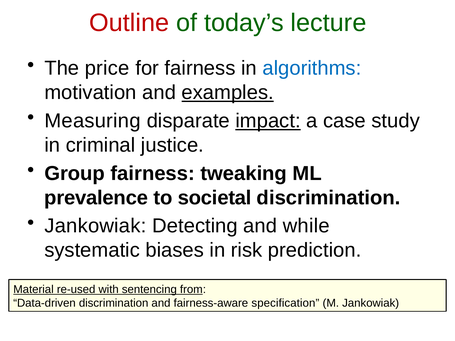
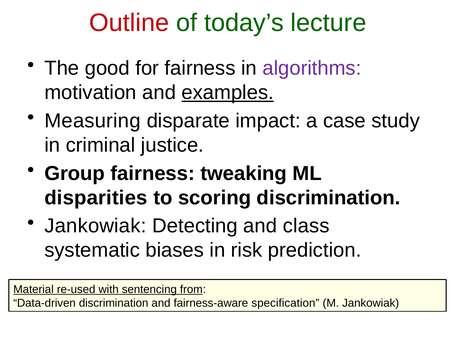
price: price -> good
algorithms colour: blue -> purple
impact underline: present -> none
prevalence: prevalence -> disparities
societal: societal -> scoring
while: while -> class
